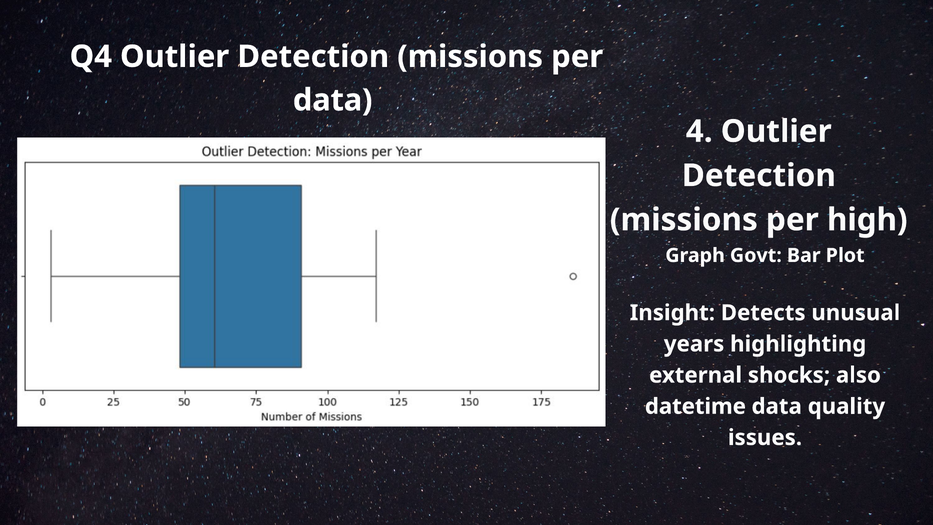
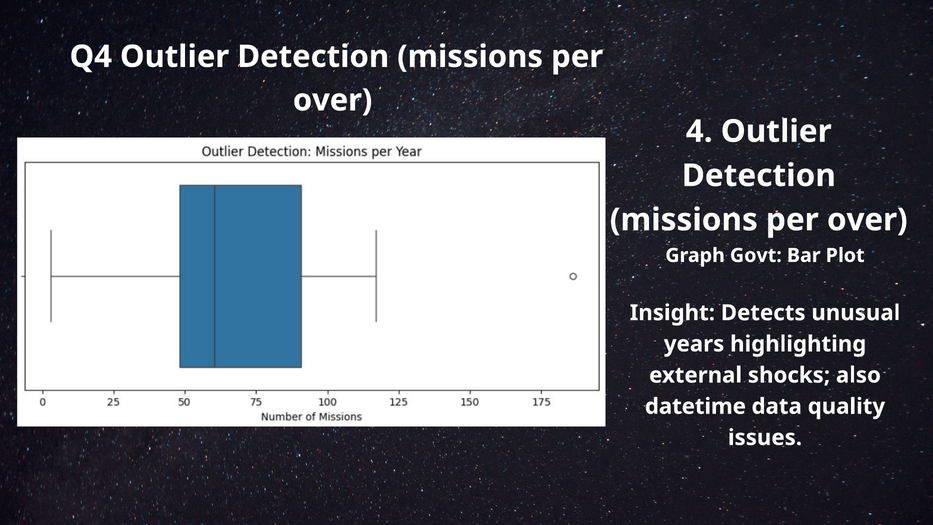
data at (333, 100): data -> over
high at (867, 220): high -> over
